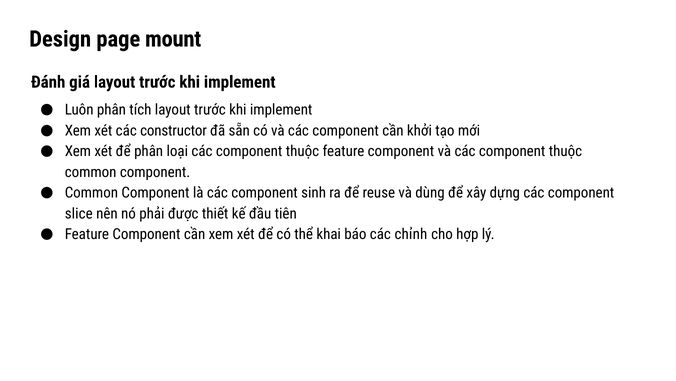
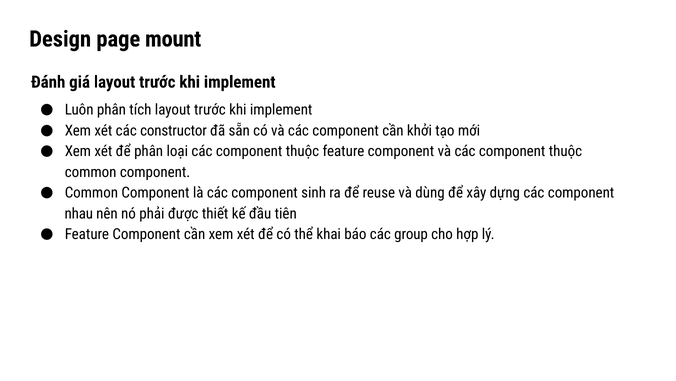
slice: slice -> nhau
chỉnh: chỉnh -> group
